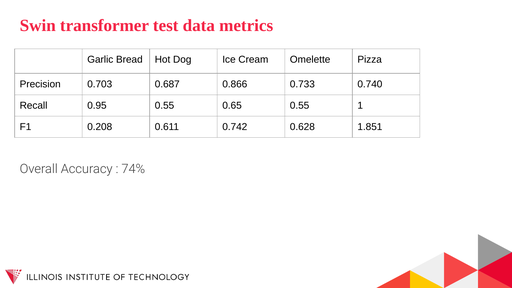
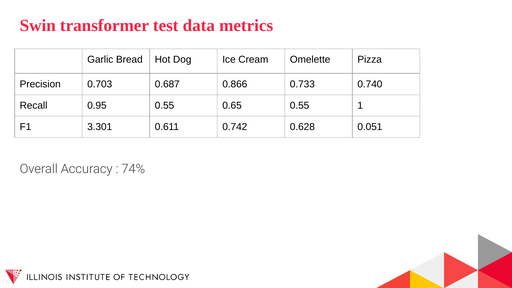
0.208: 0.208 -> 3.301
1.851: 1.851 -> 0.051
